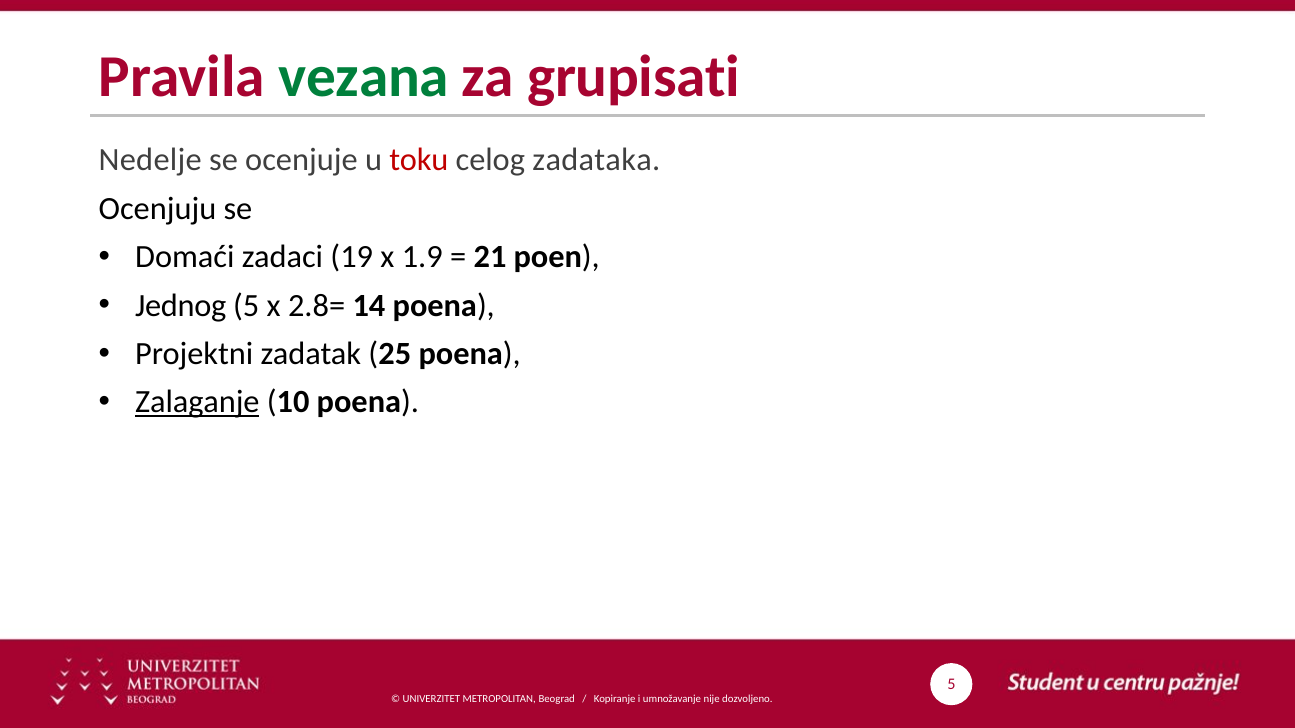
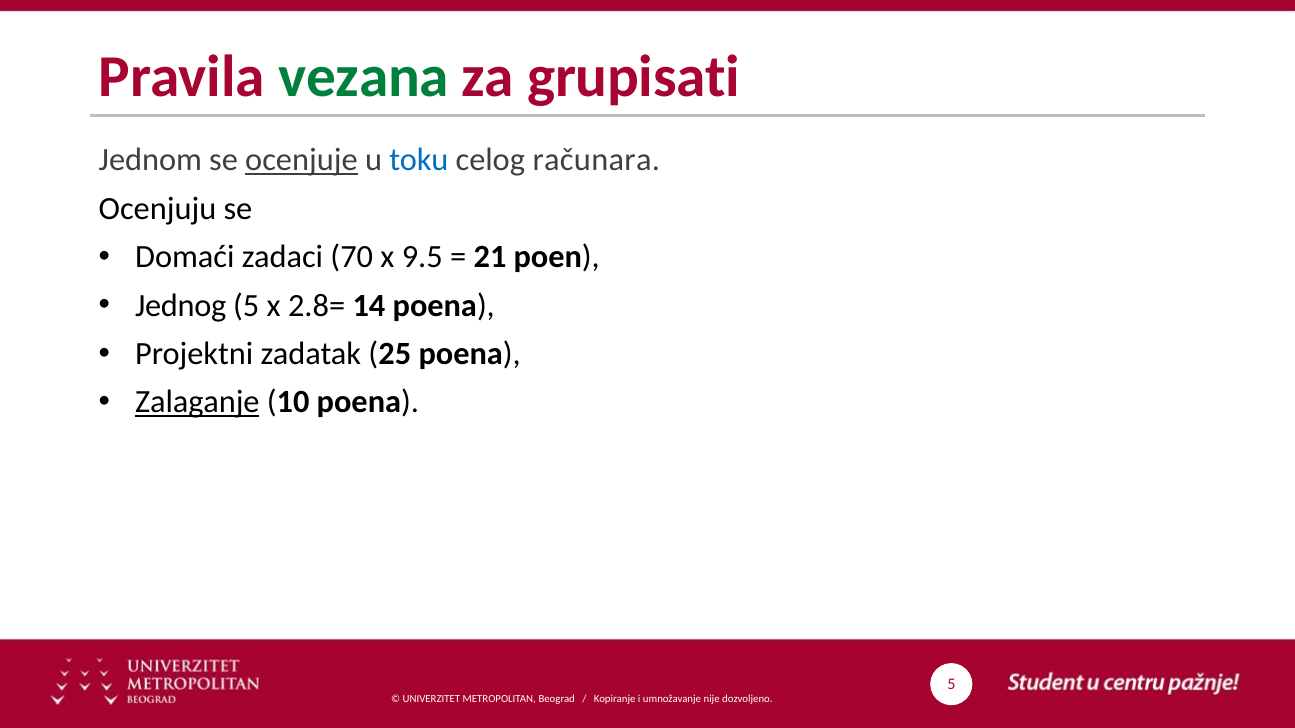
Nedelje: Nedelje -> Jednom
ocenjuje underline: none -> present
toku colour: red -> blue
zadataka: zadataka -> računara
19: 19 -> 70
1.9: 1.9 -> 9.5
